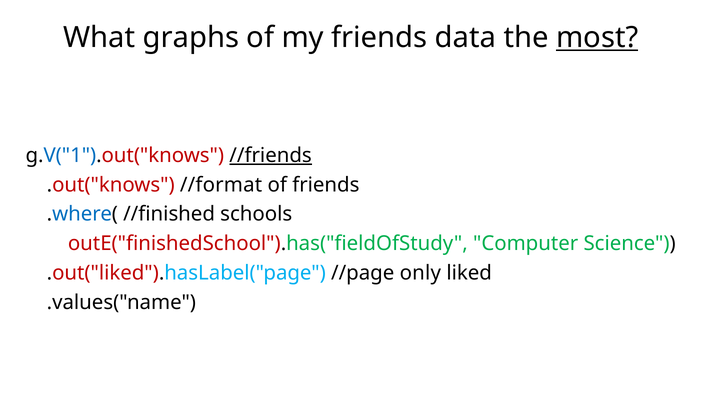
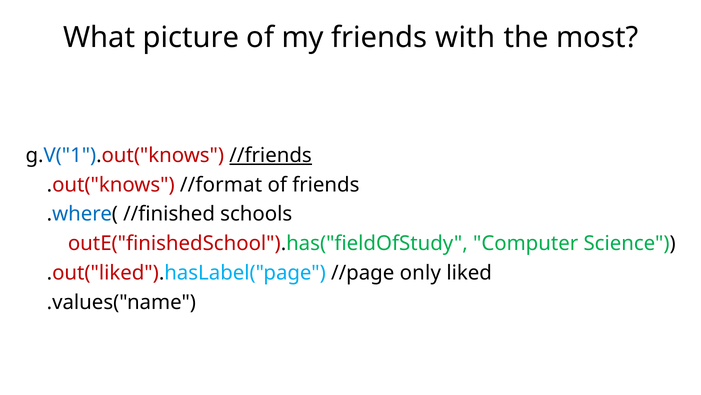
graphs: graphs -> picture
data: data -> with
most underline: present -> none
